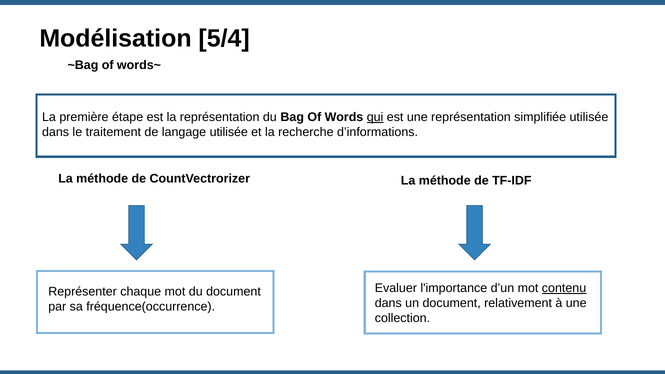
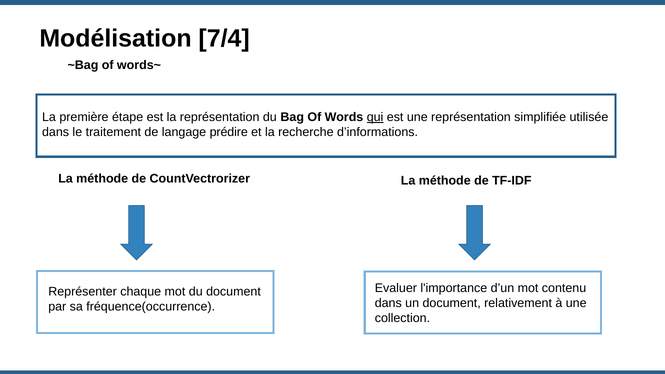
5/4: 5/4 -> 7/4
langage utilisée: utilisée -> prédire
contenu underline: present -> none
